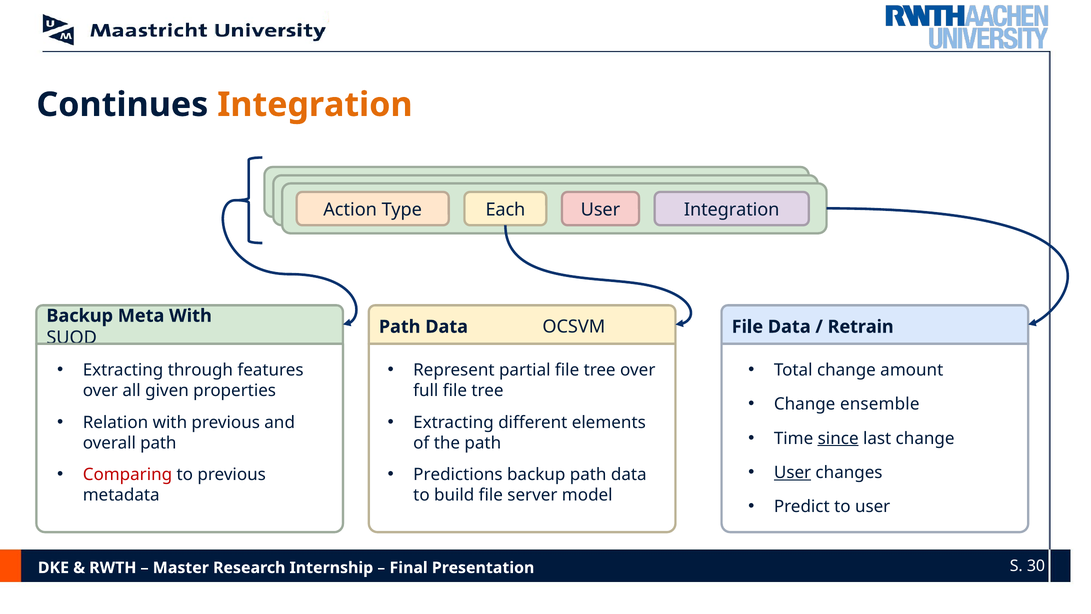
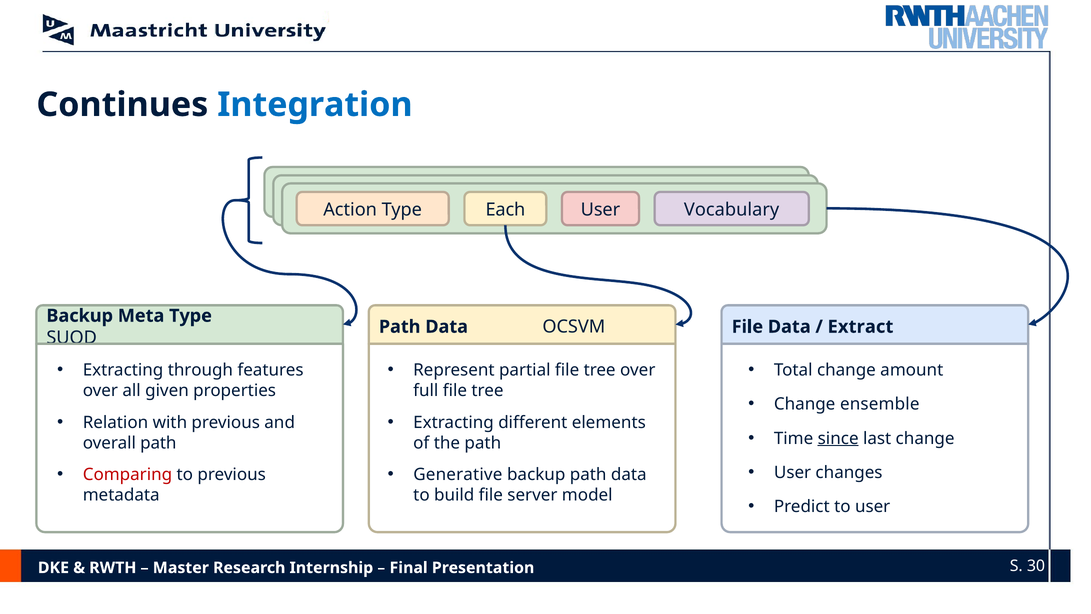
Integration at (315, 105) colour: orange -> blue
User Integration: Integration -> Vocabulary
Meta With: With -> Type
Retrain: Retrain -> Extract
User at (793, 472) underline: present -> none
Predictions: Predictions -> Generative
